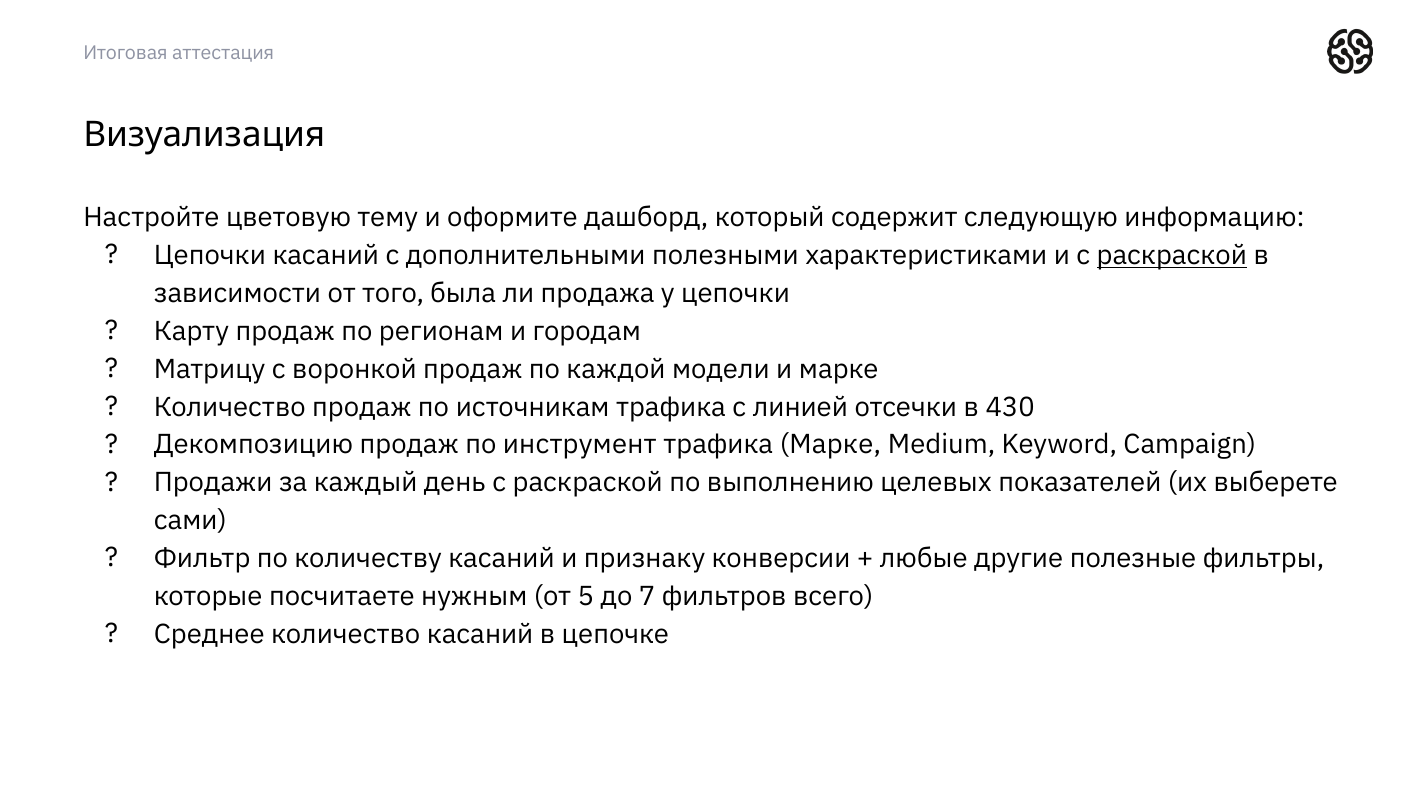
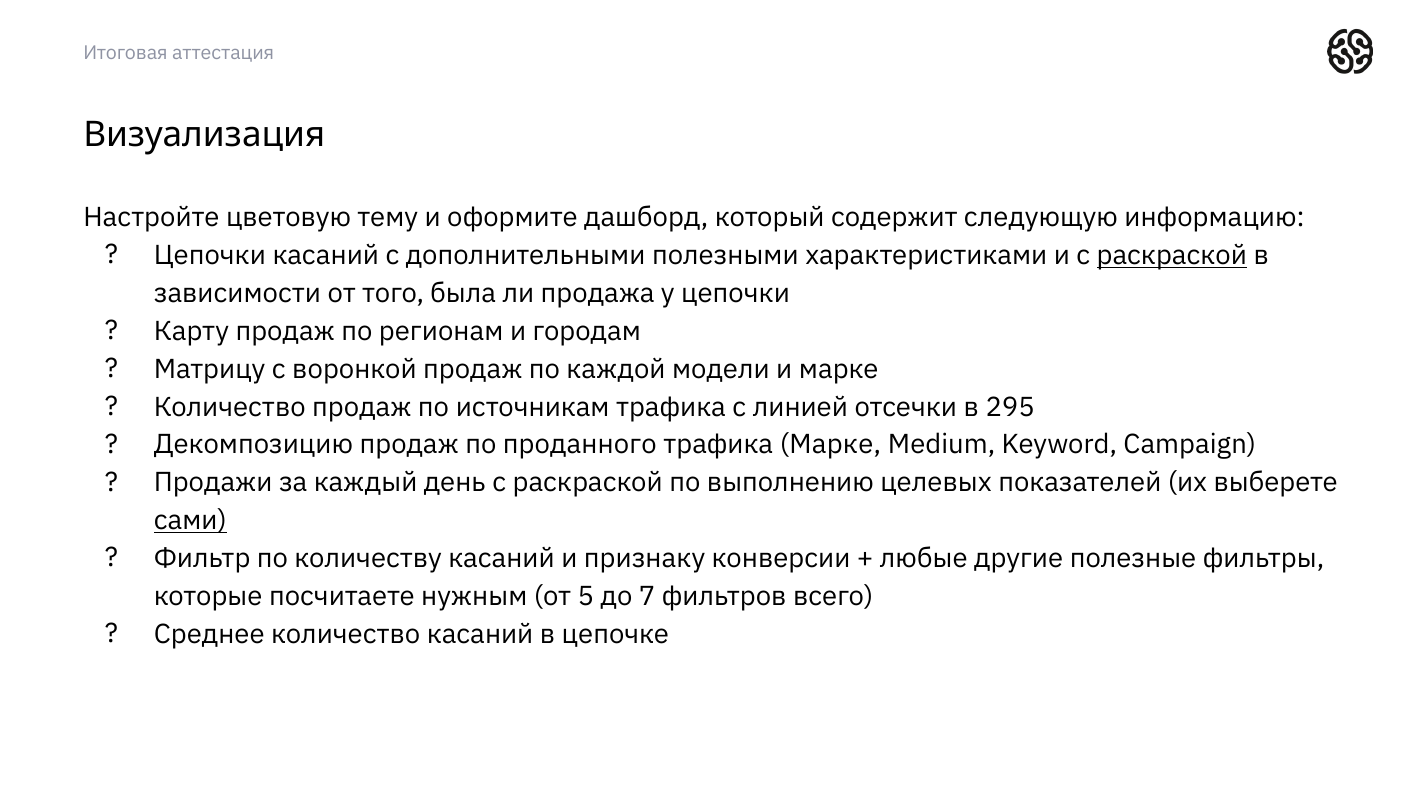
430: 430 -> 295
инструмент: инструмент -> проданного
сами underline: none -> present
